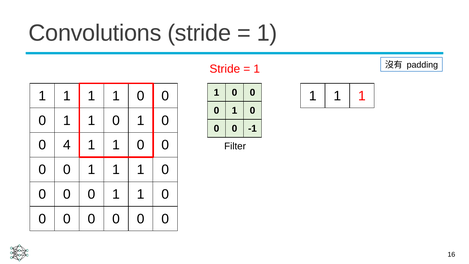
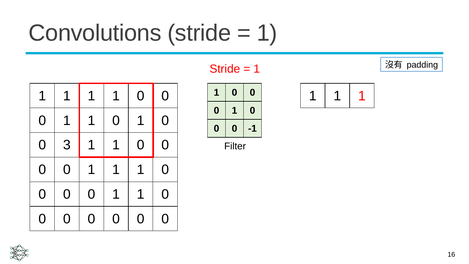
4: 4 -> 3
